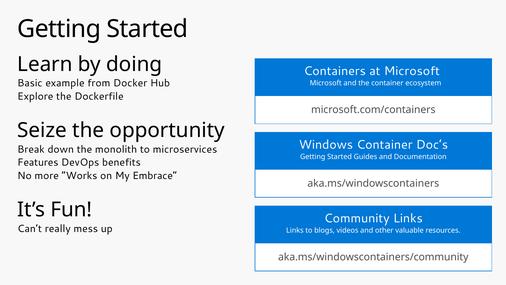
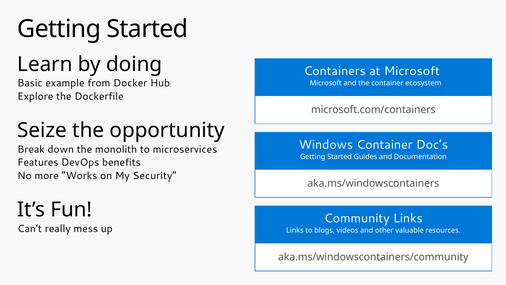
Embrace: Embrace -> Security
